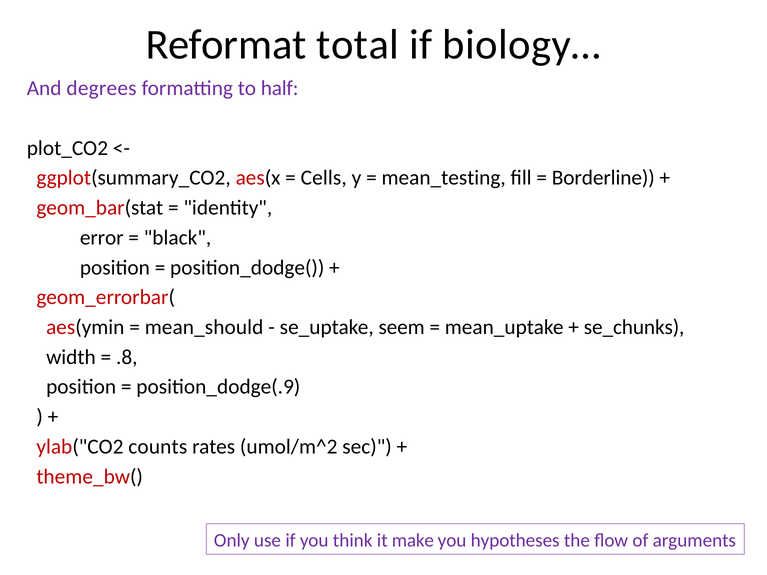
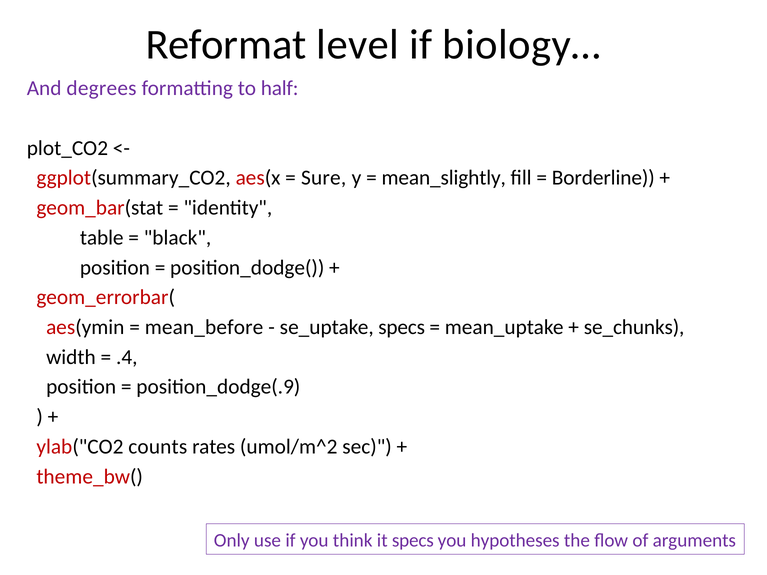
total: total -> level
Cells: Cells -> Sure
mean_testing: mean_testing -> mean_slightly
error: error -> table
mean_should: mean_should -> mean_before
se_uptake seem: seem -> specs
.8: .8 -> .4
it make: make -> specs
